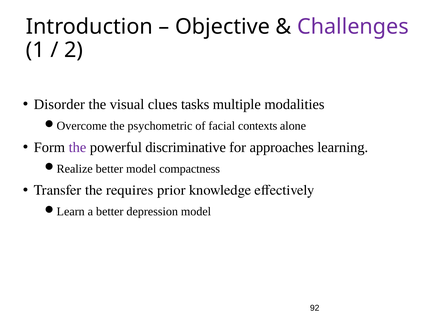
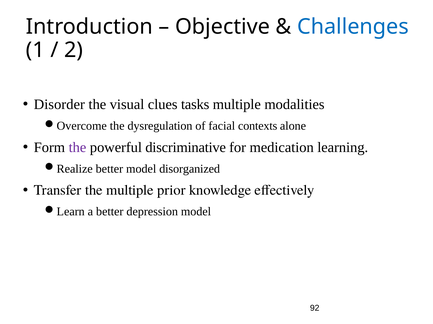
Challenges colour: purple -> blue
psychometric: psychometric -> dysregulation
approaches: approaches -> medication
compactness: compactness -> disorganized
the requires: requires -> multiple
